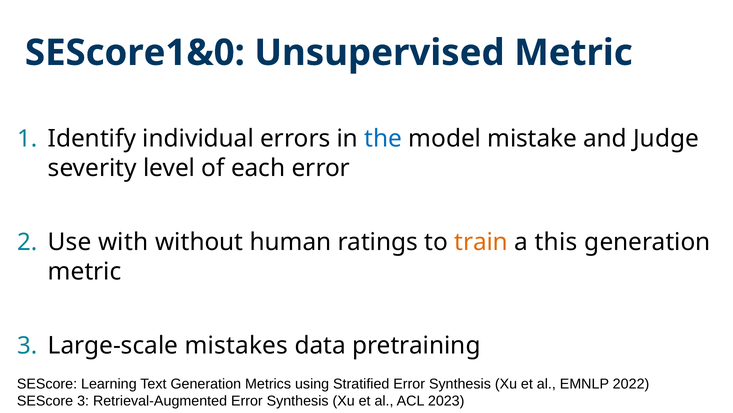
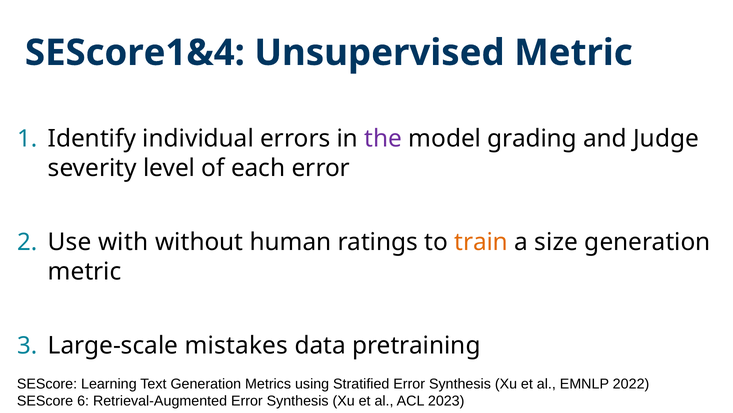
SEScore1&0: SEScore1&0 -> SEScore1&4
the colour: blue -> purple
mistake: mistake -> grading
this: this -> size
SEScore 3: 3 -> 6
